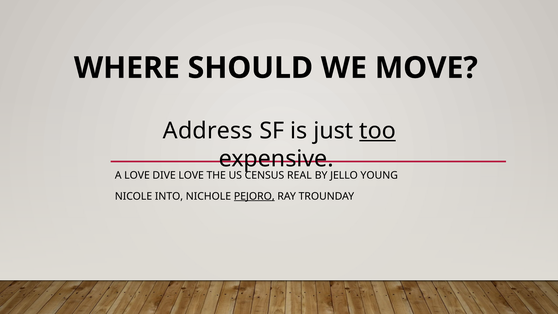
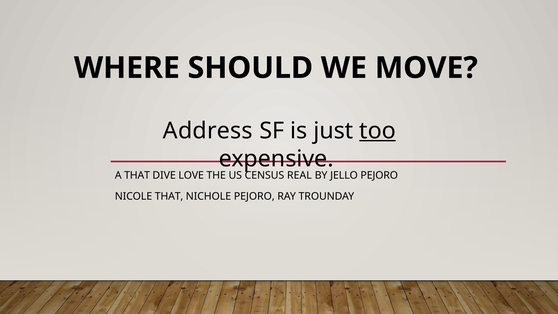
A LOVE: LOVE -> THAT
JELLO YOUNG: YOUNG -> PEJORO
NICOLE INTO: INTO -> THAT
PEJORO at (254, 196) underline: present -> none
